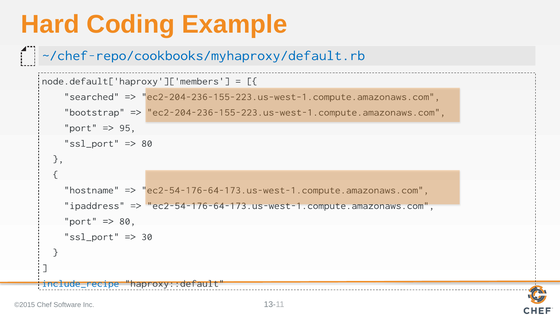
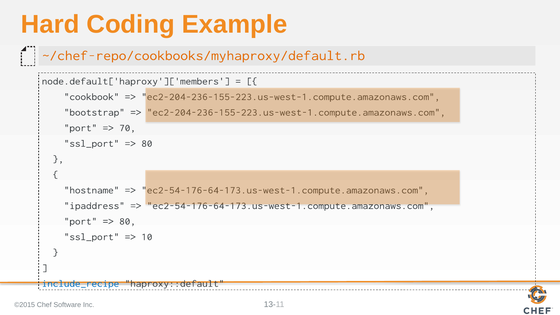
~/chef-repo/cookbooks/myhaproxy/default.rb colour: blue -> orange
searched: searched -> cookbook
95: 95 -> 70
30: 30 -> 10
